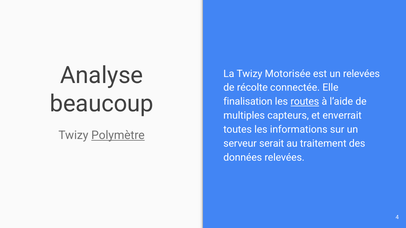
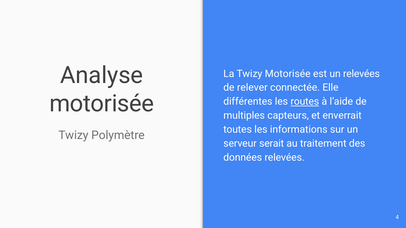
récolte: récolte -> relever
beaucoup at (102, 104): beaucoup -> motorisée
finalisation: finalisation -> différentes
Polymètre underline: present -> none
